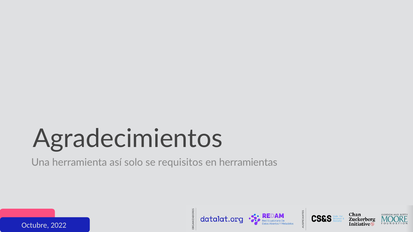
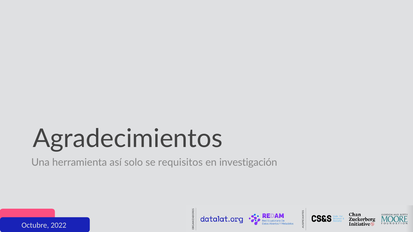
herramientas: herramientas -> investigación
